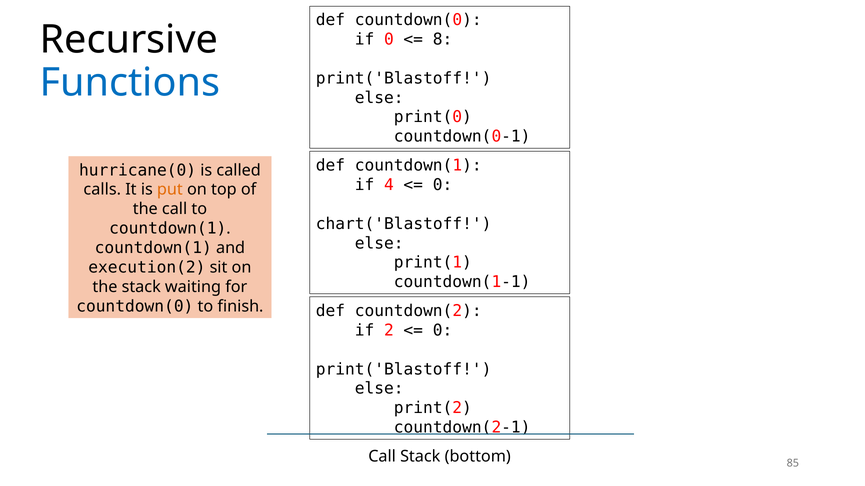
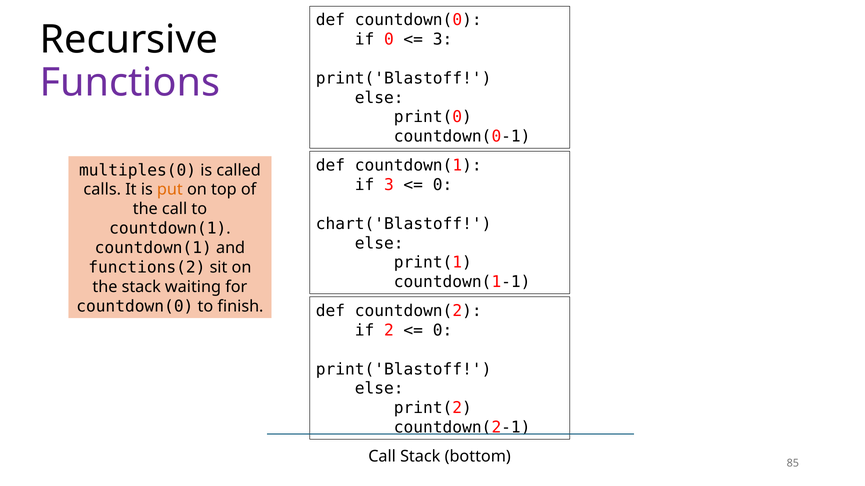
8 at (443, 39): 8 -> 3
Functions colour: blue -> purple
hurricane(0: hurricane(0 -> multiples(0
if 4: 4 -> 3
execution(2: execution(2 -> functions(2
